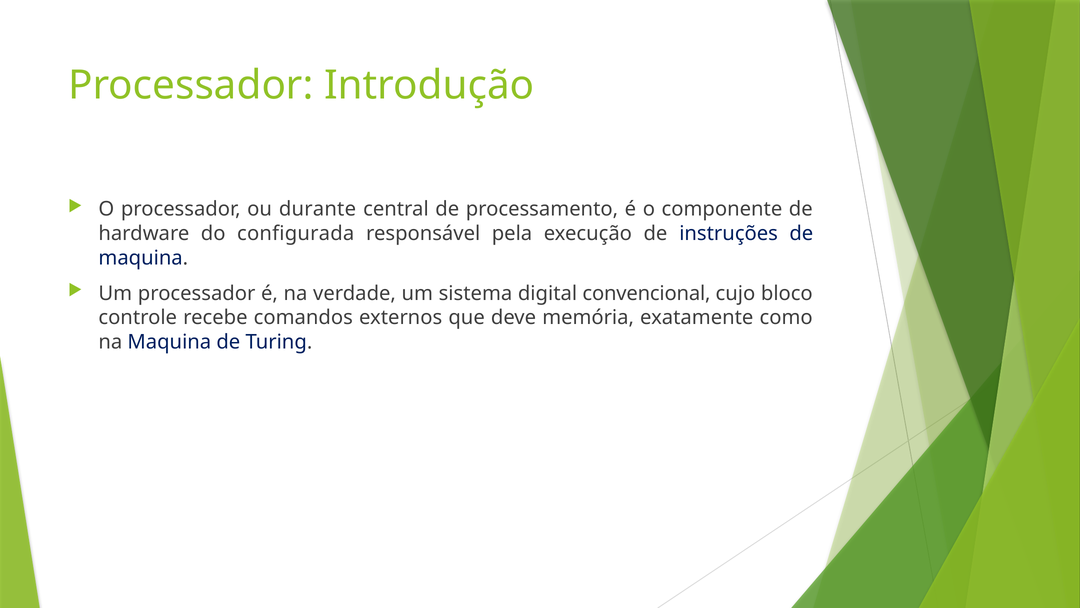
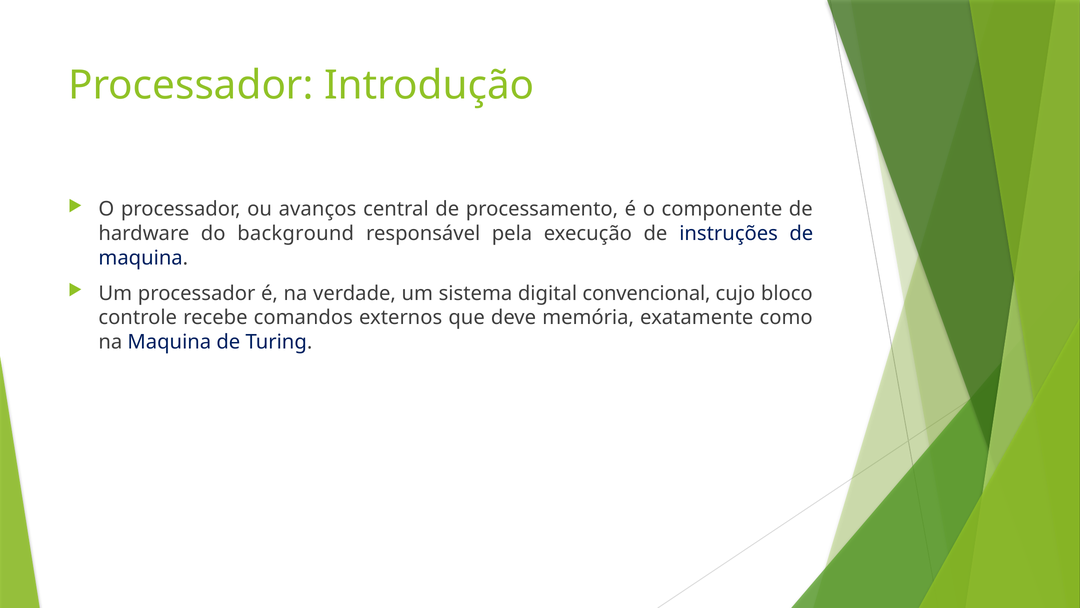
durante: durante -> avanços
configurada: configurada -> background
